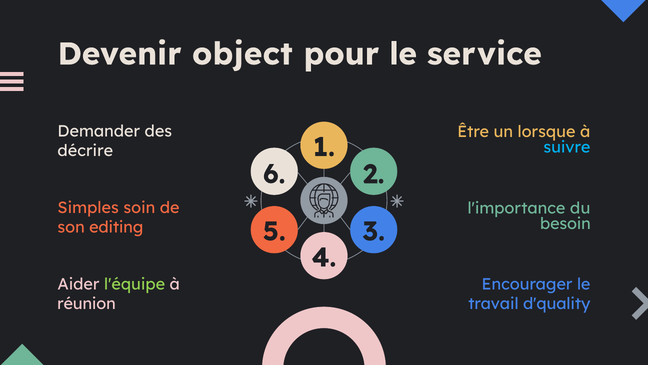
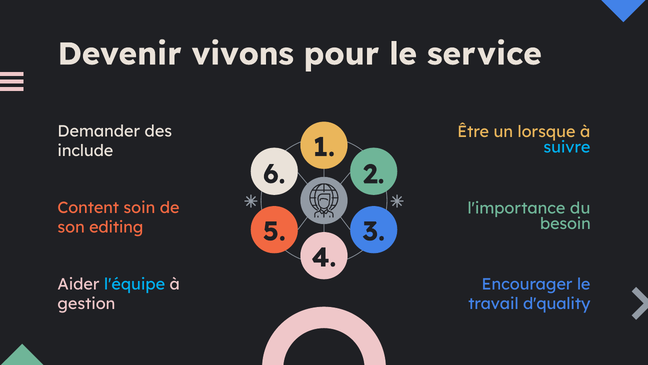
object: object -> vivons
décrire: décrire -> include
Simples: Simples -> Content
l'équipe colour: light green -> light blue
réunion: réunion -> gestion
